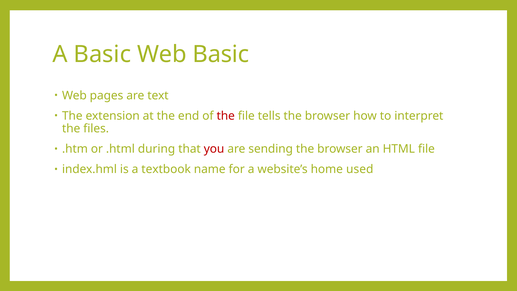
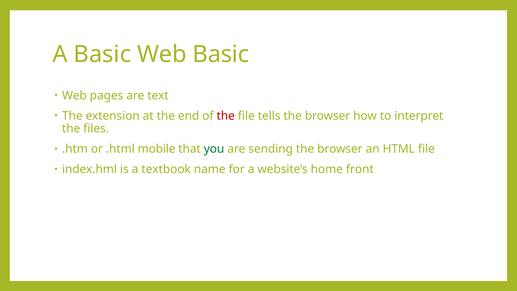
during: during -> mobile
you colour: red -> green
used: used -> front
